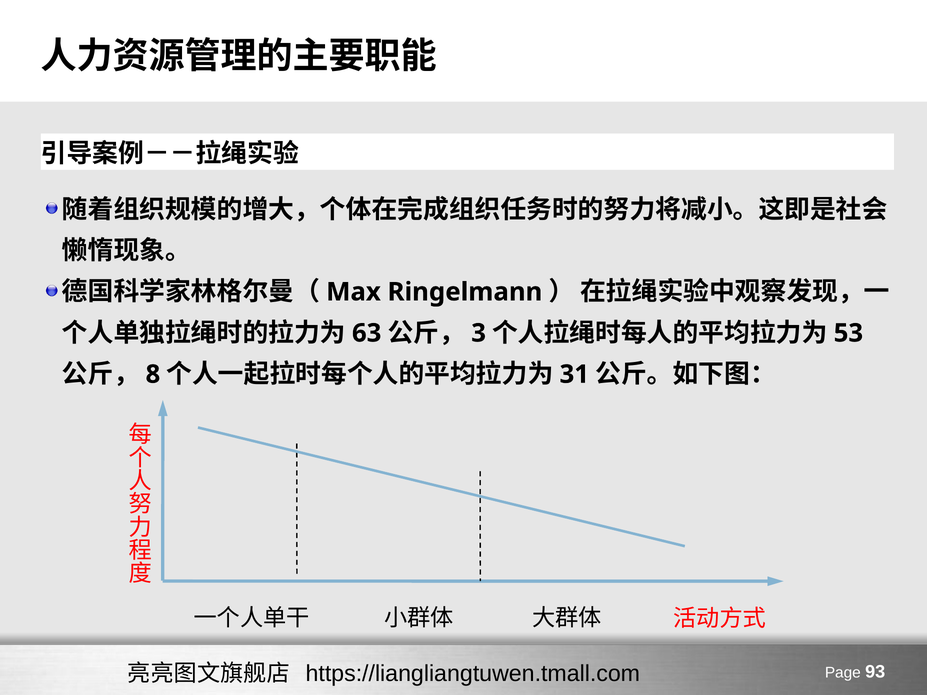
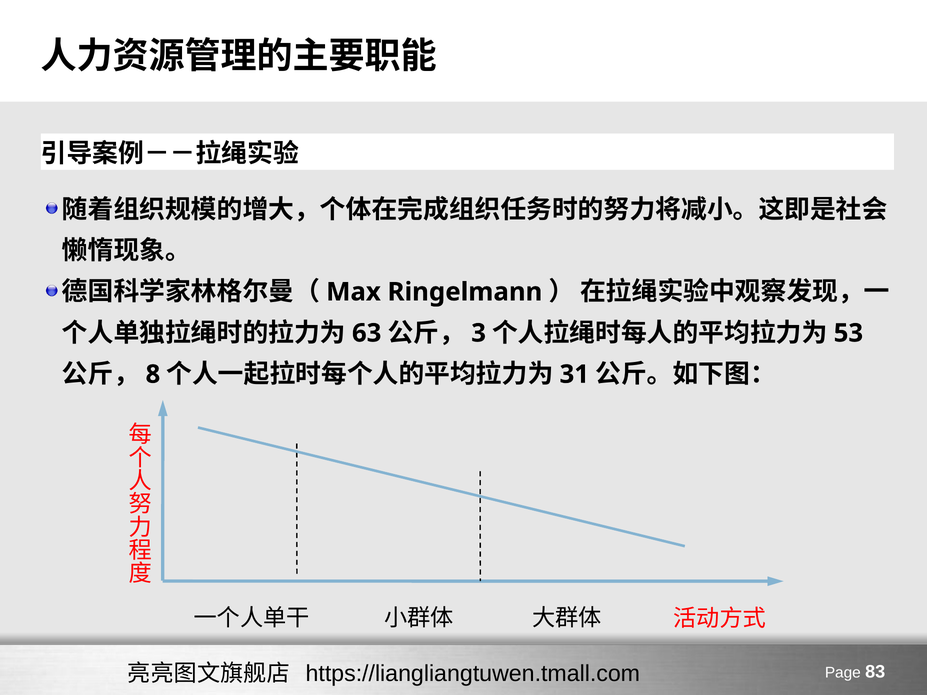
93: 93 -> 83
